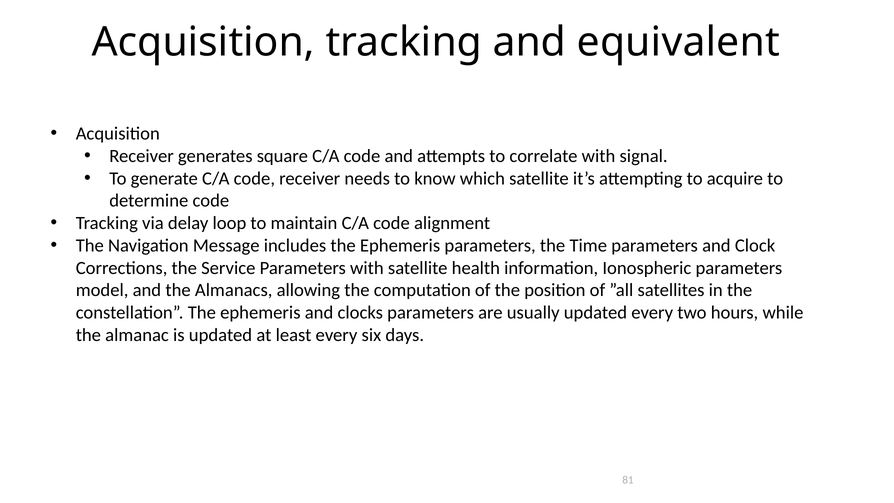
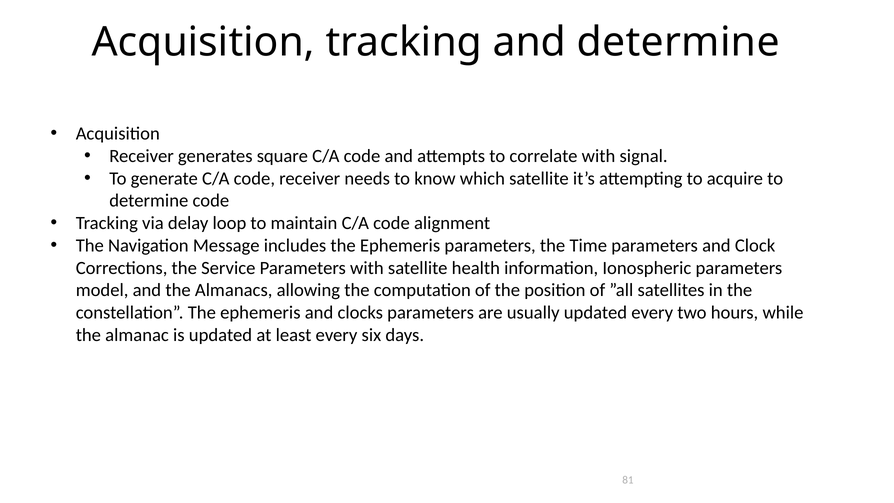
and equivalent: equivalent -> determine
